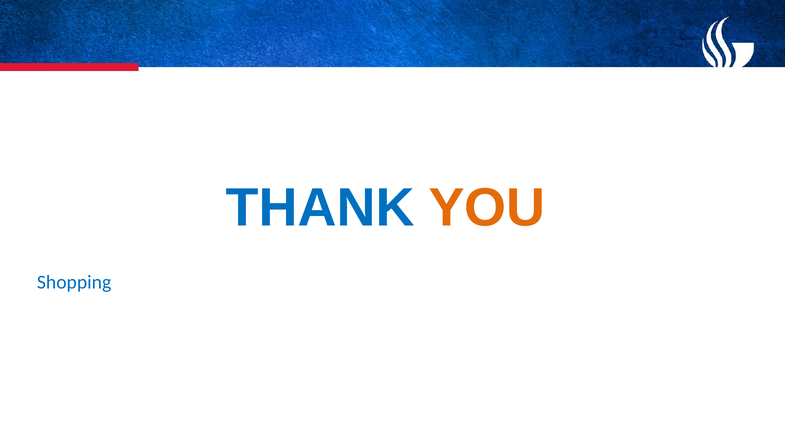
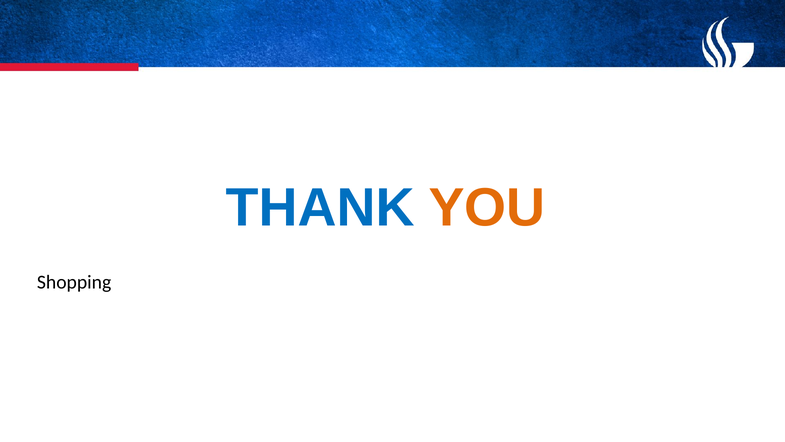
Shopping colour: blue -> black
